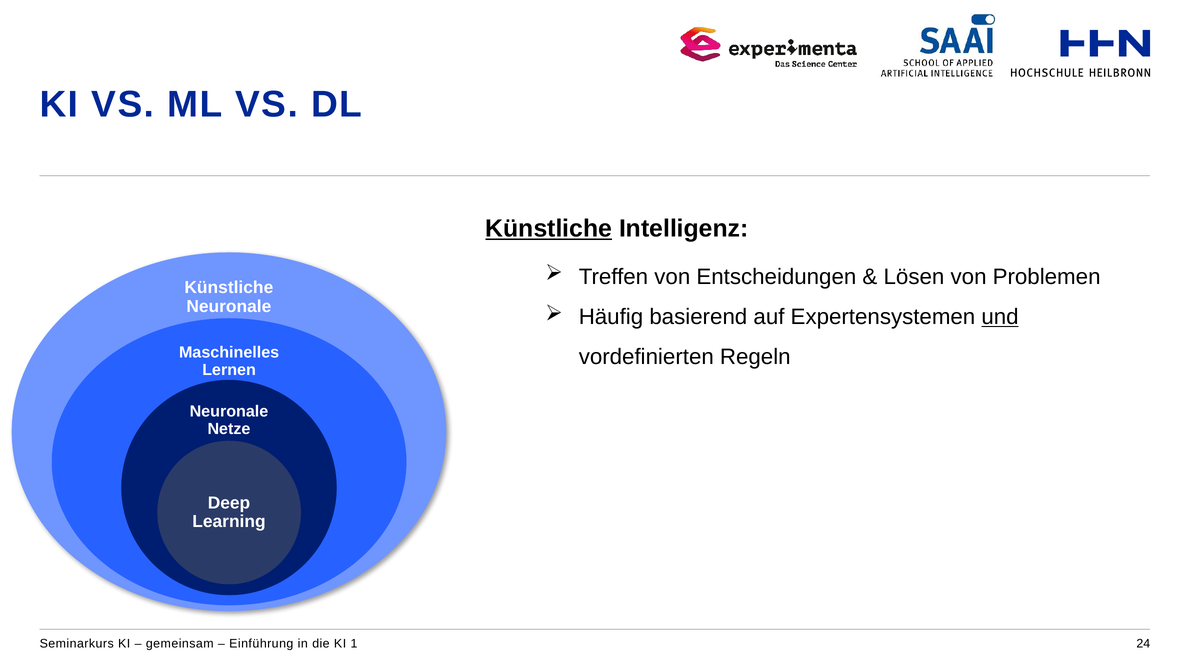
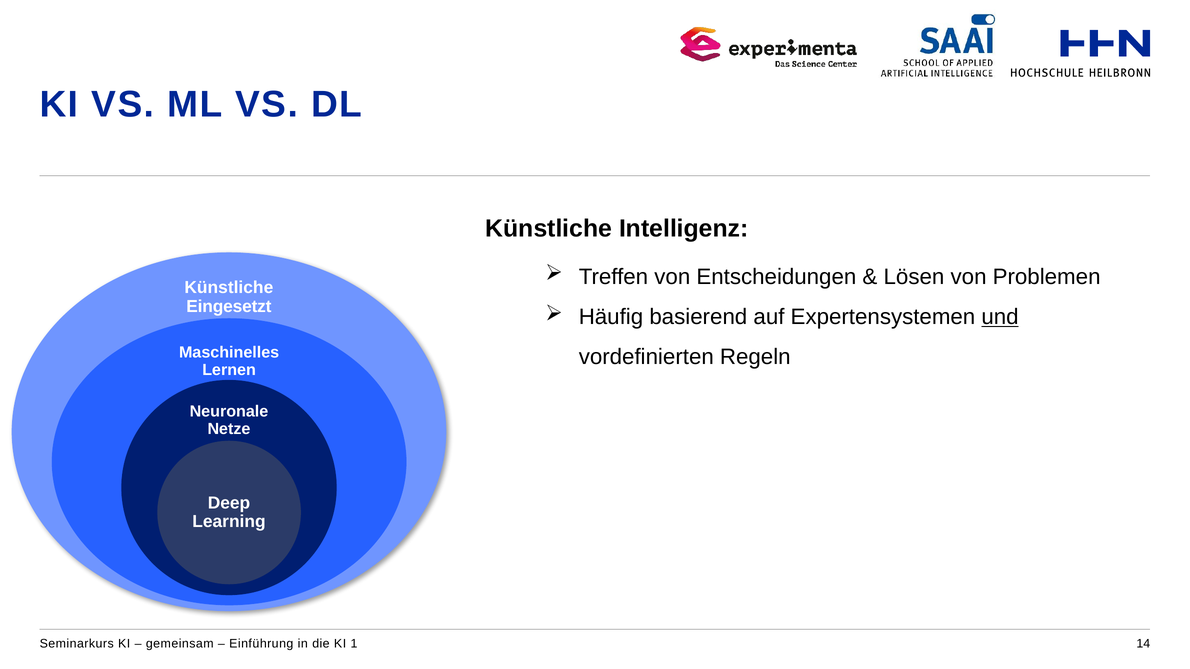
Künstliche at (549, 229) underline: present -> none
Neuronale at (229, 307): Neuronale -> Eingesetzt
24: 24 -> 14
